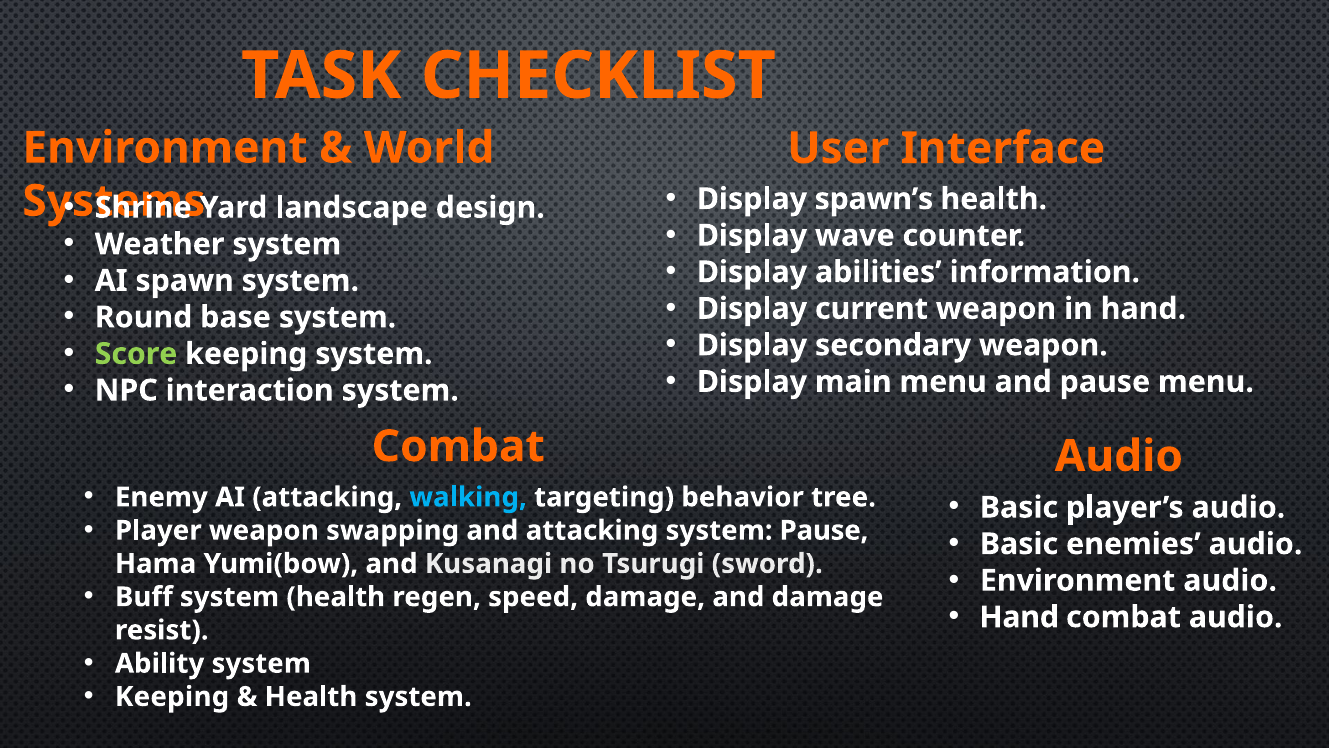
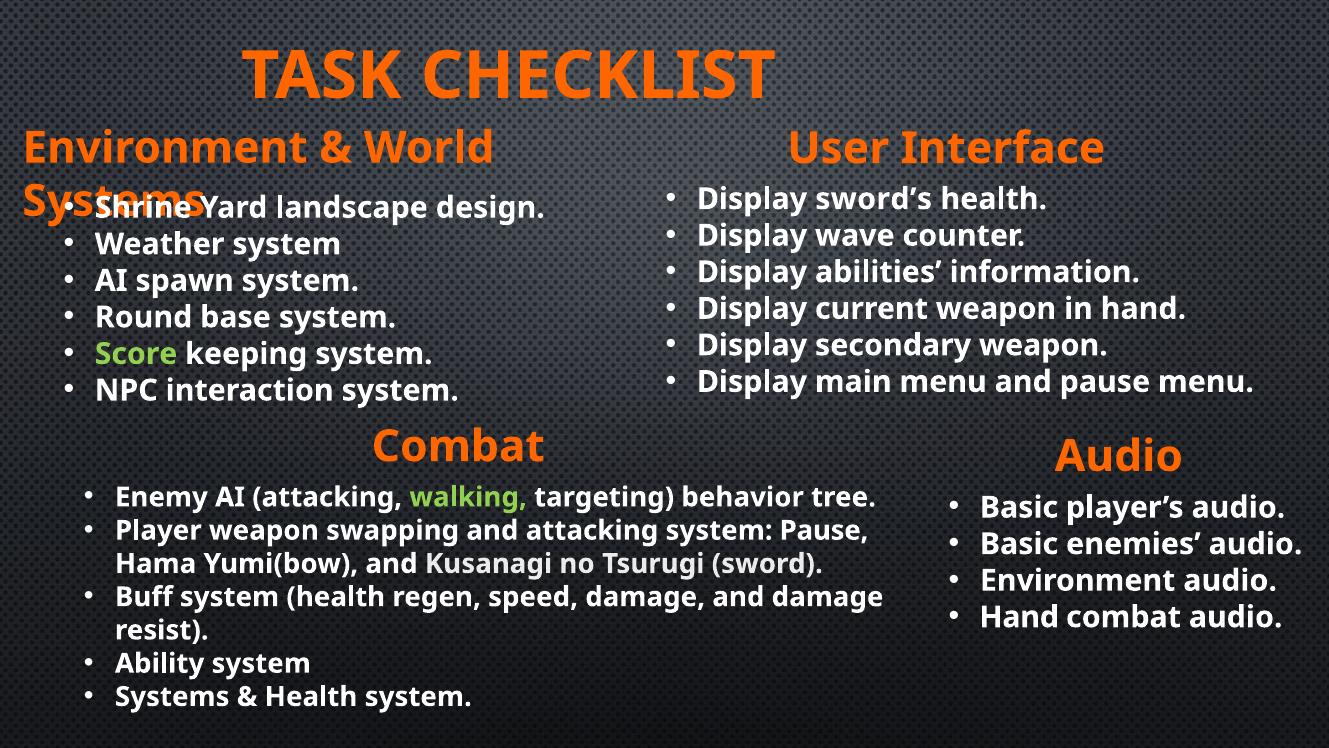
spawn’s: spawn’s -> sword’s
walking colour: light blue -> light green
Keeping at (172, 696): Keeping -> Systems
